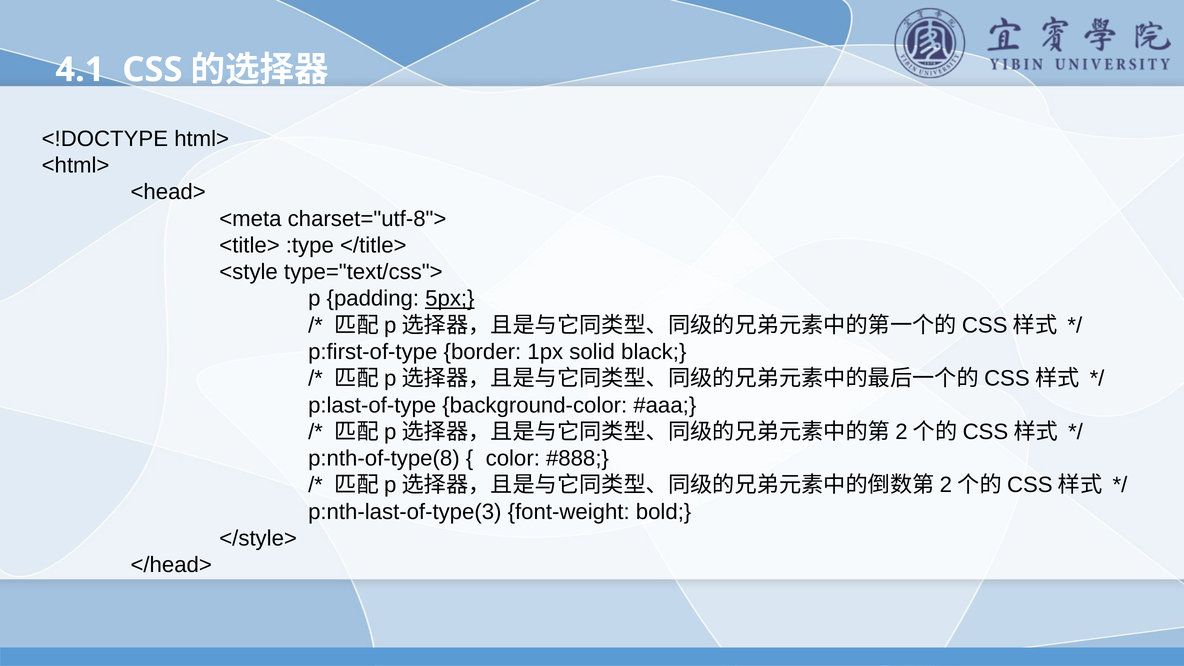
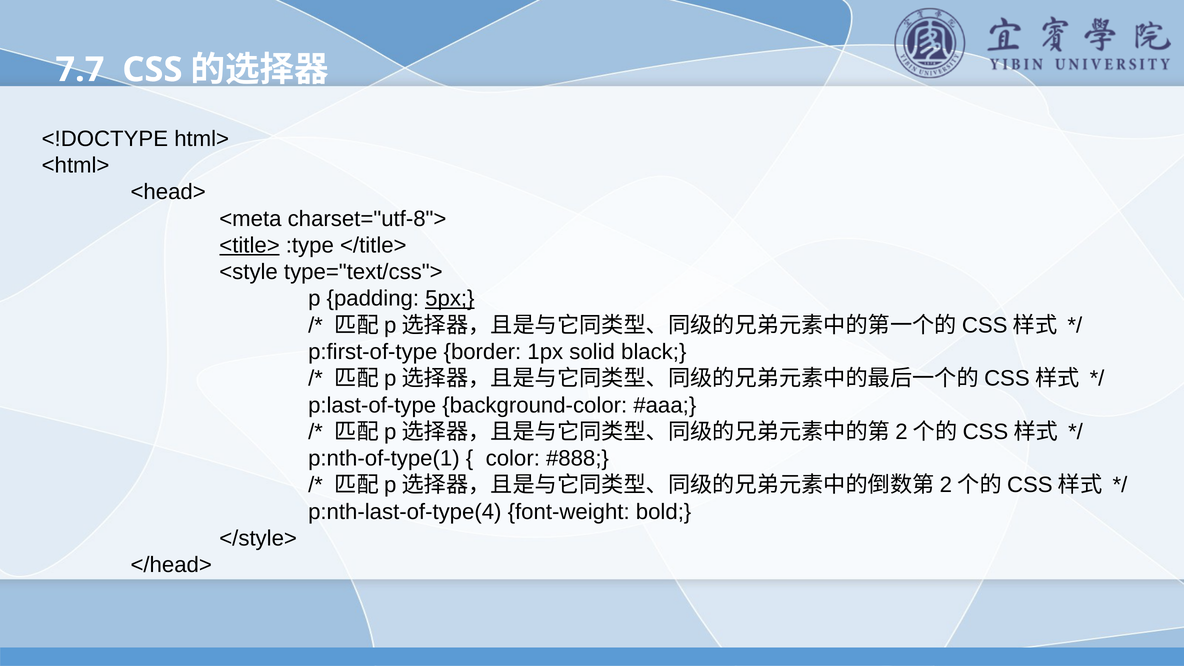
4.1: 4.1 -> 7.7
<title> underline: none -> present
p:nth-of-type(8: p:nth-of-type(8 -> p:nth-of-type(1
p:nth-last-of-type(3: p:nth-last-of-type(3 -> p:nth-last-of-type(4
